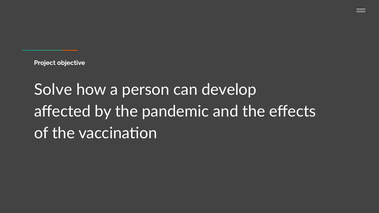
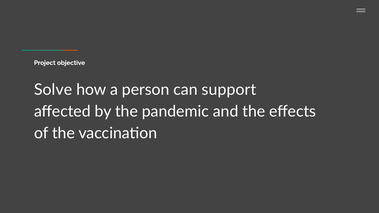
develop: develop -> support
